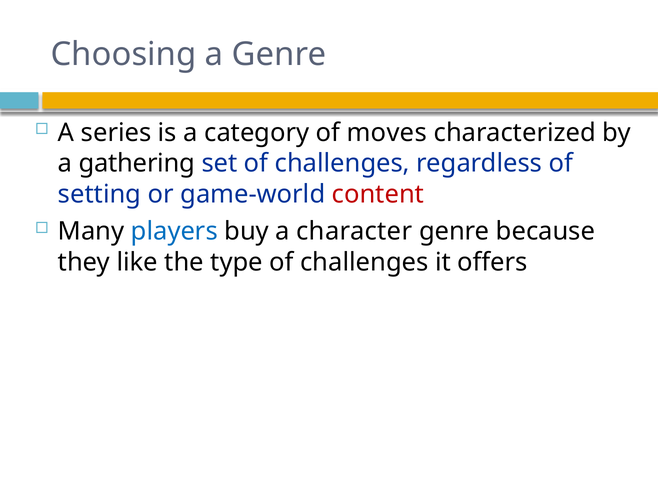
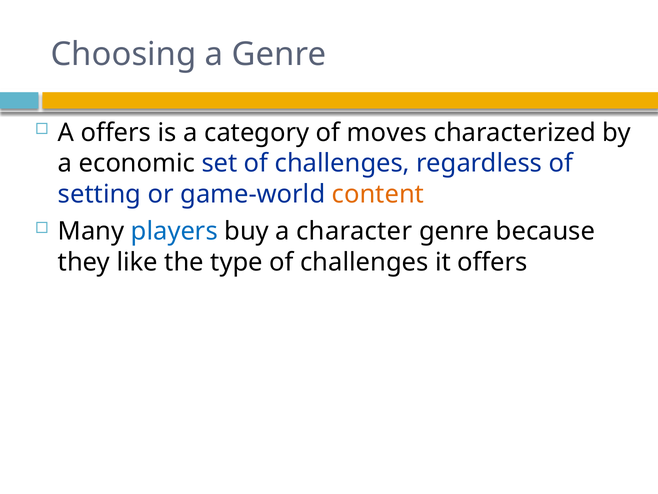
A series: series -> offers
gathering: gathering -> economic
content colour: red -> orange
